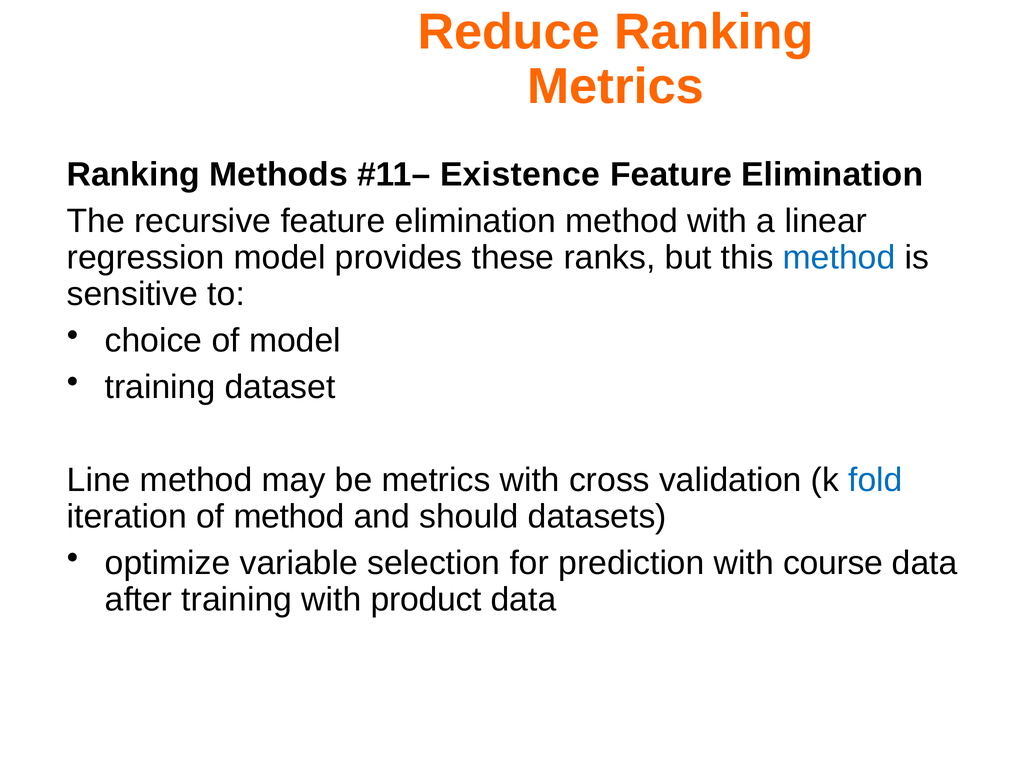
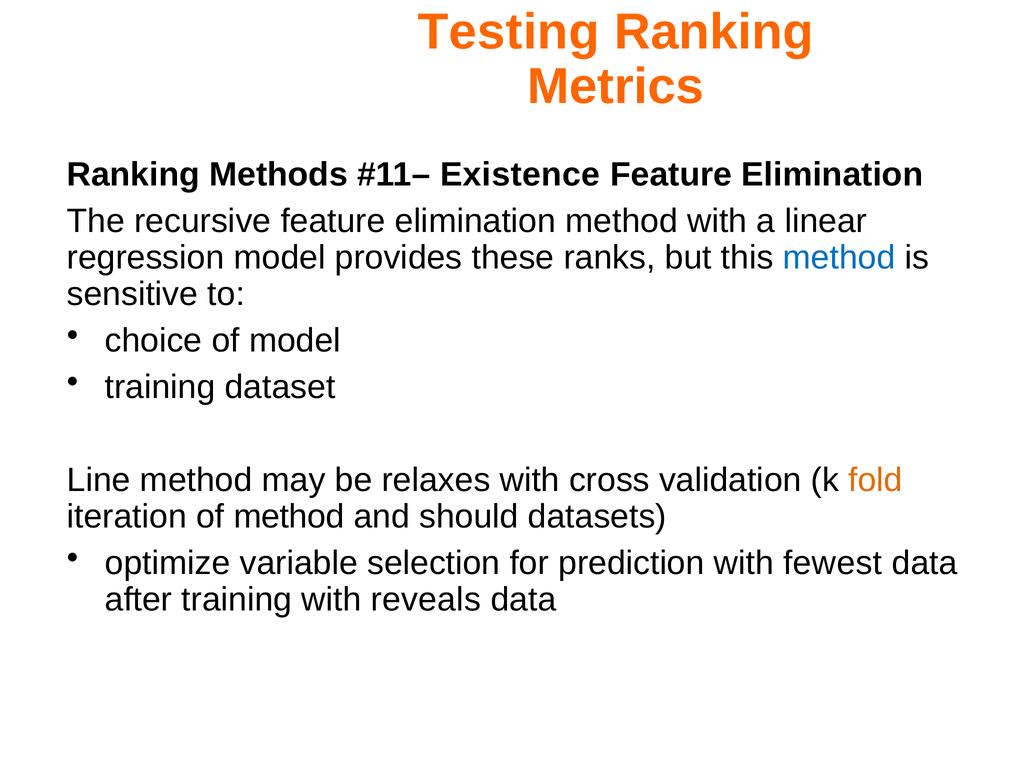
Reduce: Reduce -> Testing
be metrics: metrics -> relaxes
fold colour: blue -> orange
course: course -> fewest
product: product -> reveals
